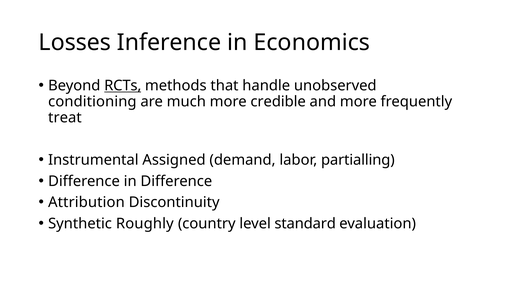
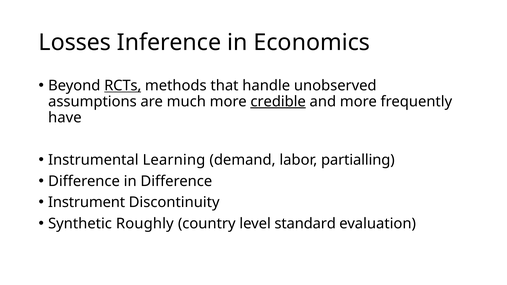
conditioning: conditioning -> assumptions
credible underline: none -> present
treat: treat -> have
Assigned: Assigned -> Learning
Attribution: Attribution -> Instrument
